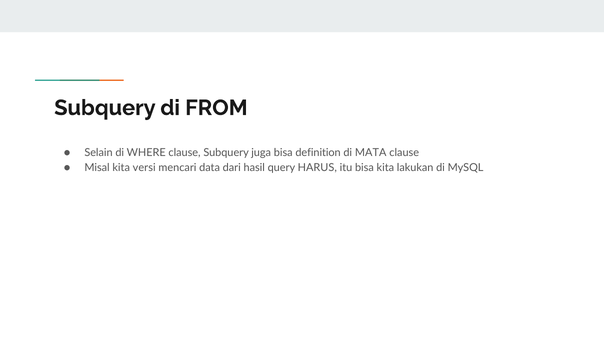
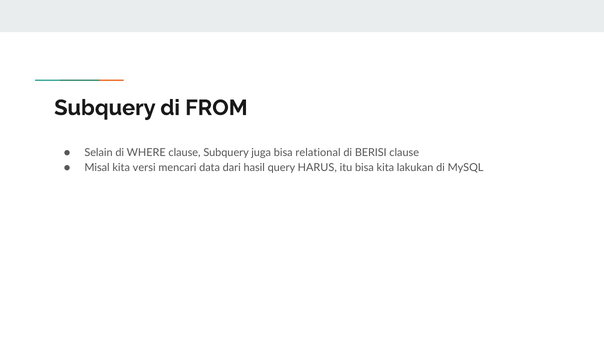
definition: definition -> relational
MATA: MATA -> BERISI
